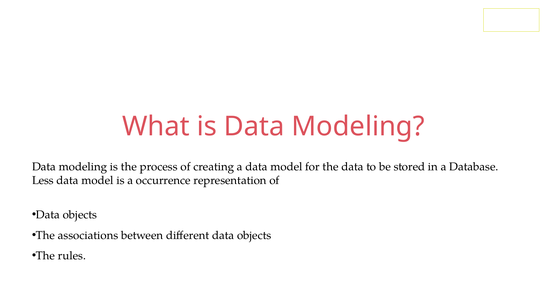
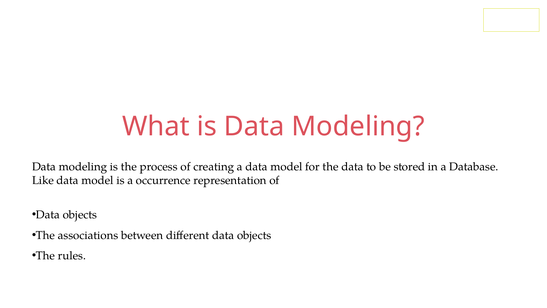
Less: Less -> Like
